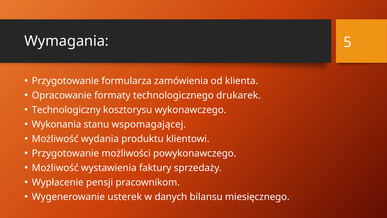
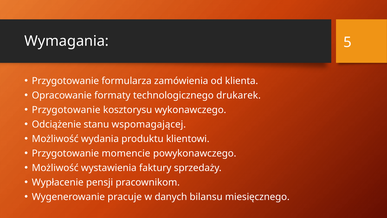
Technologiczny at (66, 110): Technologiczny -> Przygotowanie
Wykonania: Wykonania -> Odciążenie
możliwości: możliwości -> momencie
usterek: usterek -> pracuje
